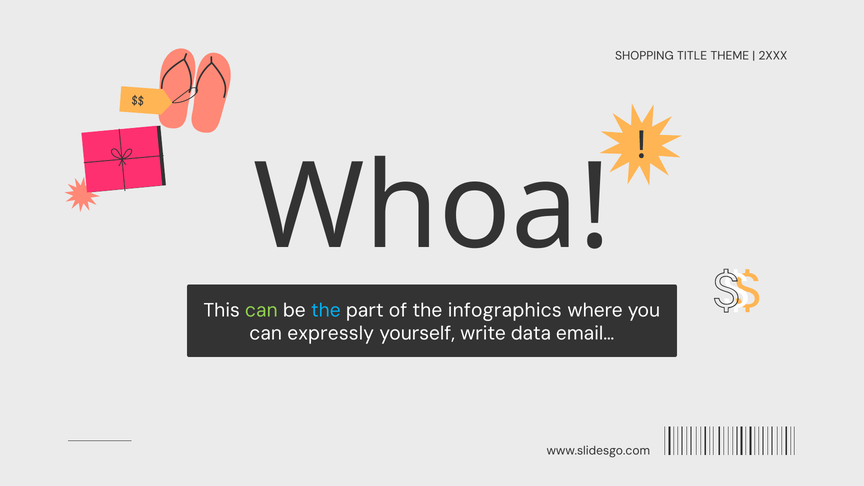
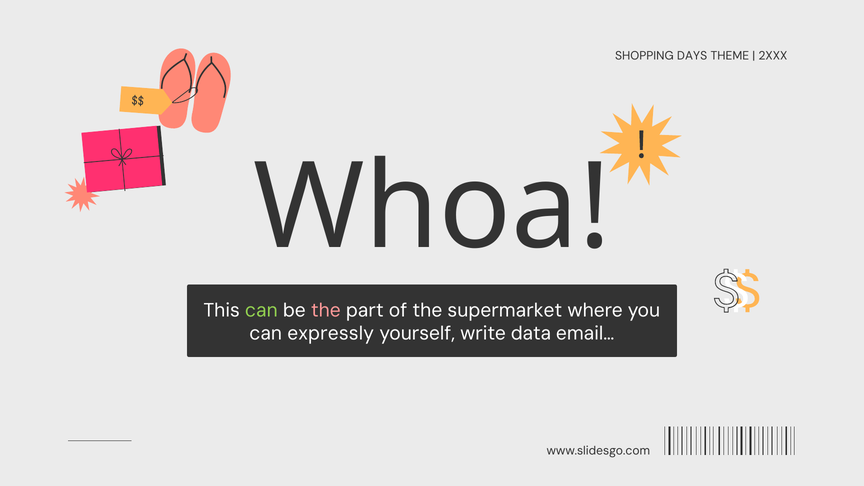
TITLE: TITLE -> DAYS
the at (326, 311) colour: light blue -> pink
infographics: infographics -> supermarket
